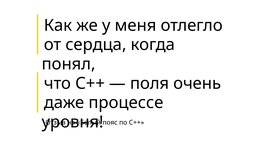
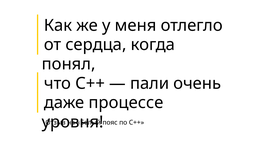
поля: поля -> пали
